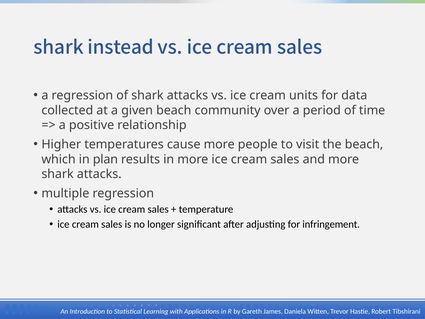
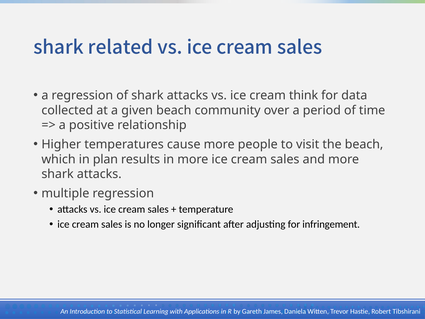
instead: instead -> related
units: units -> think
